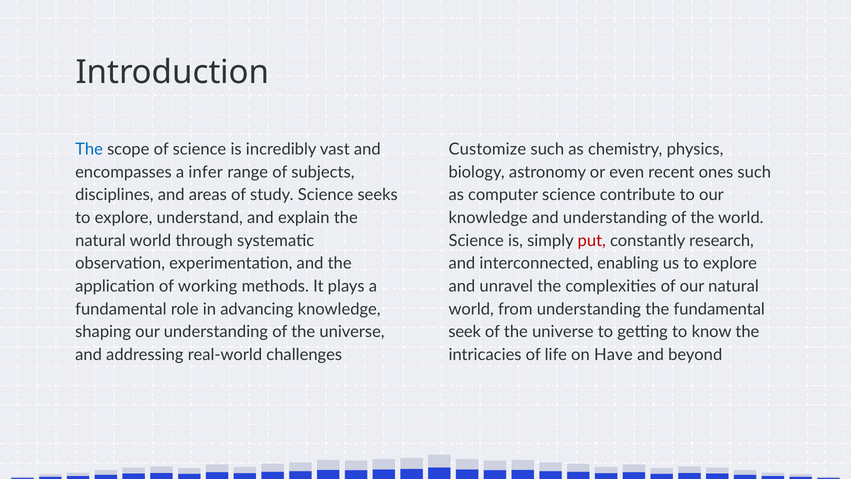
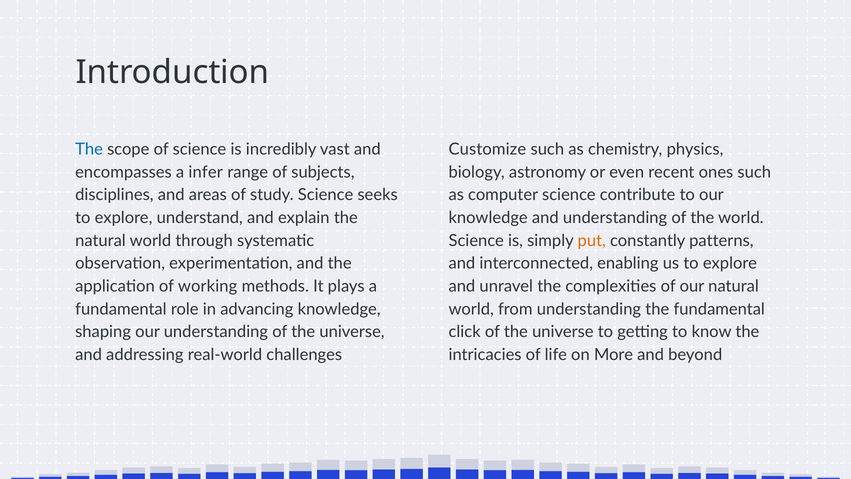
put colour: red -> orange
research: research -> patterns
seek: seek -> click
Have: Have -> More
